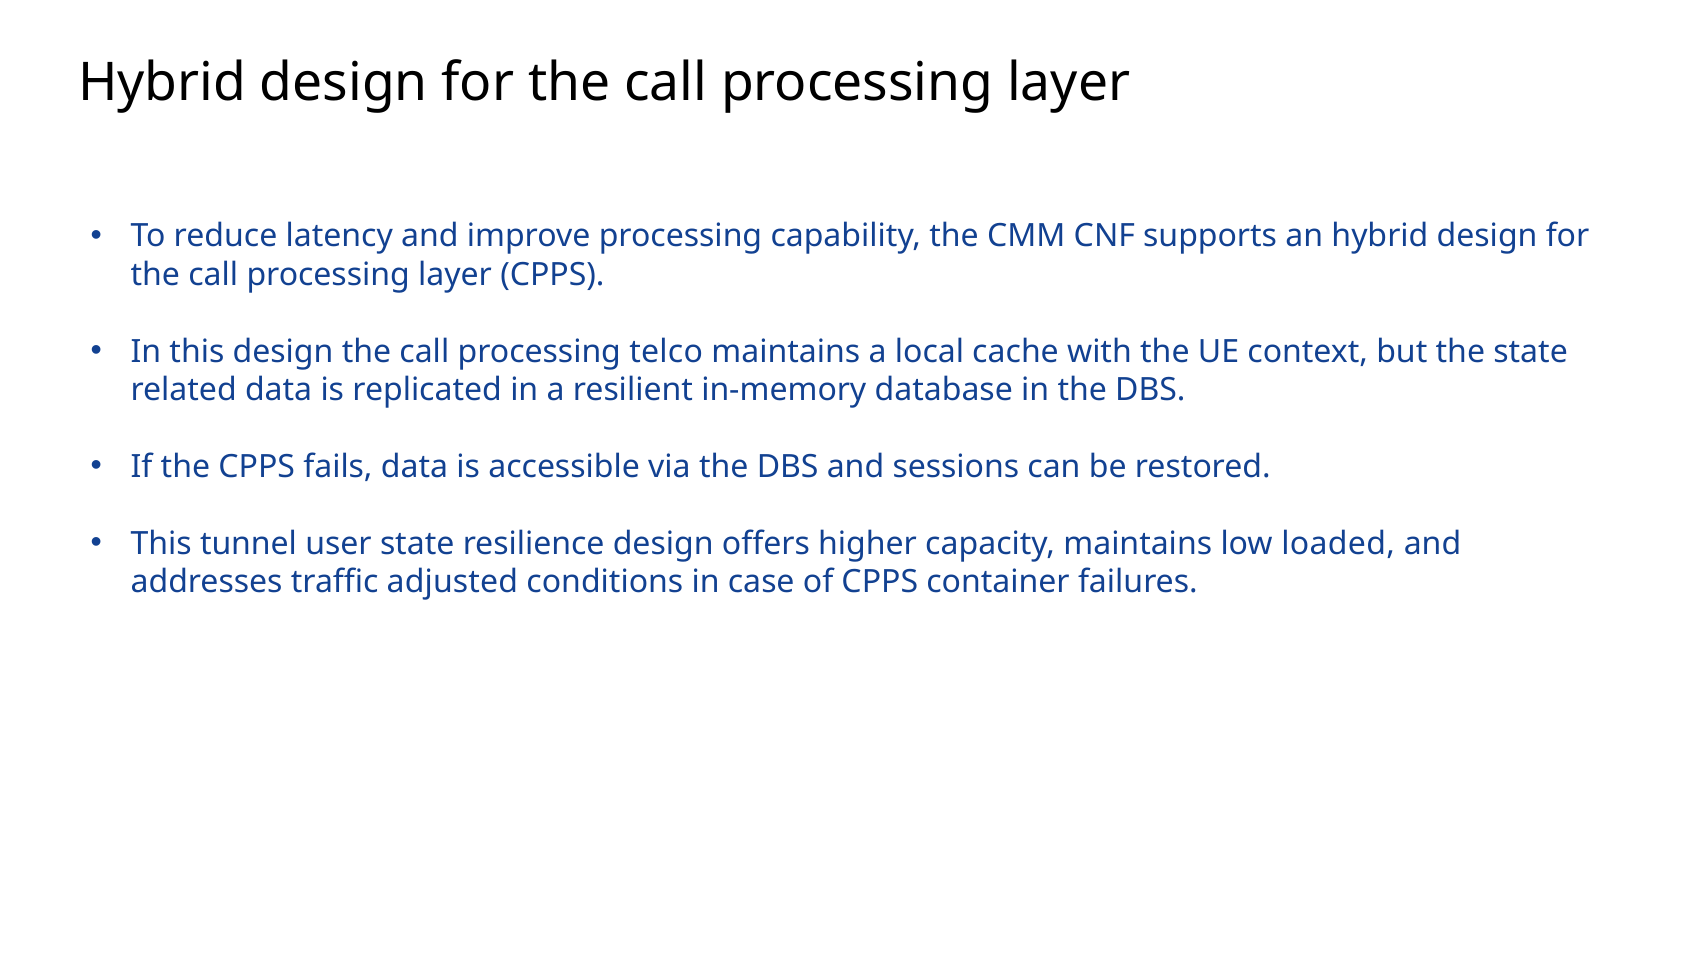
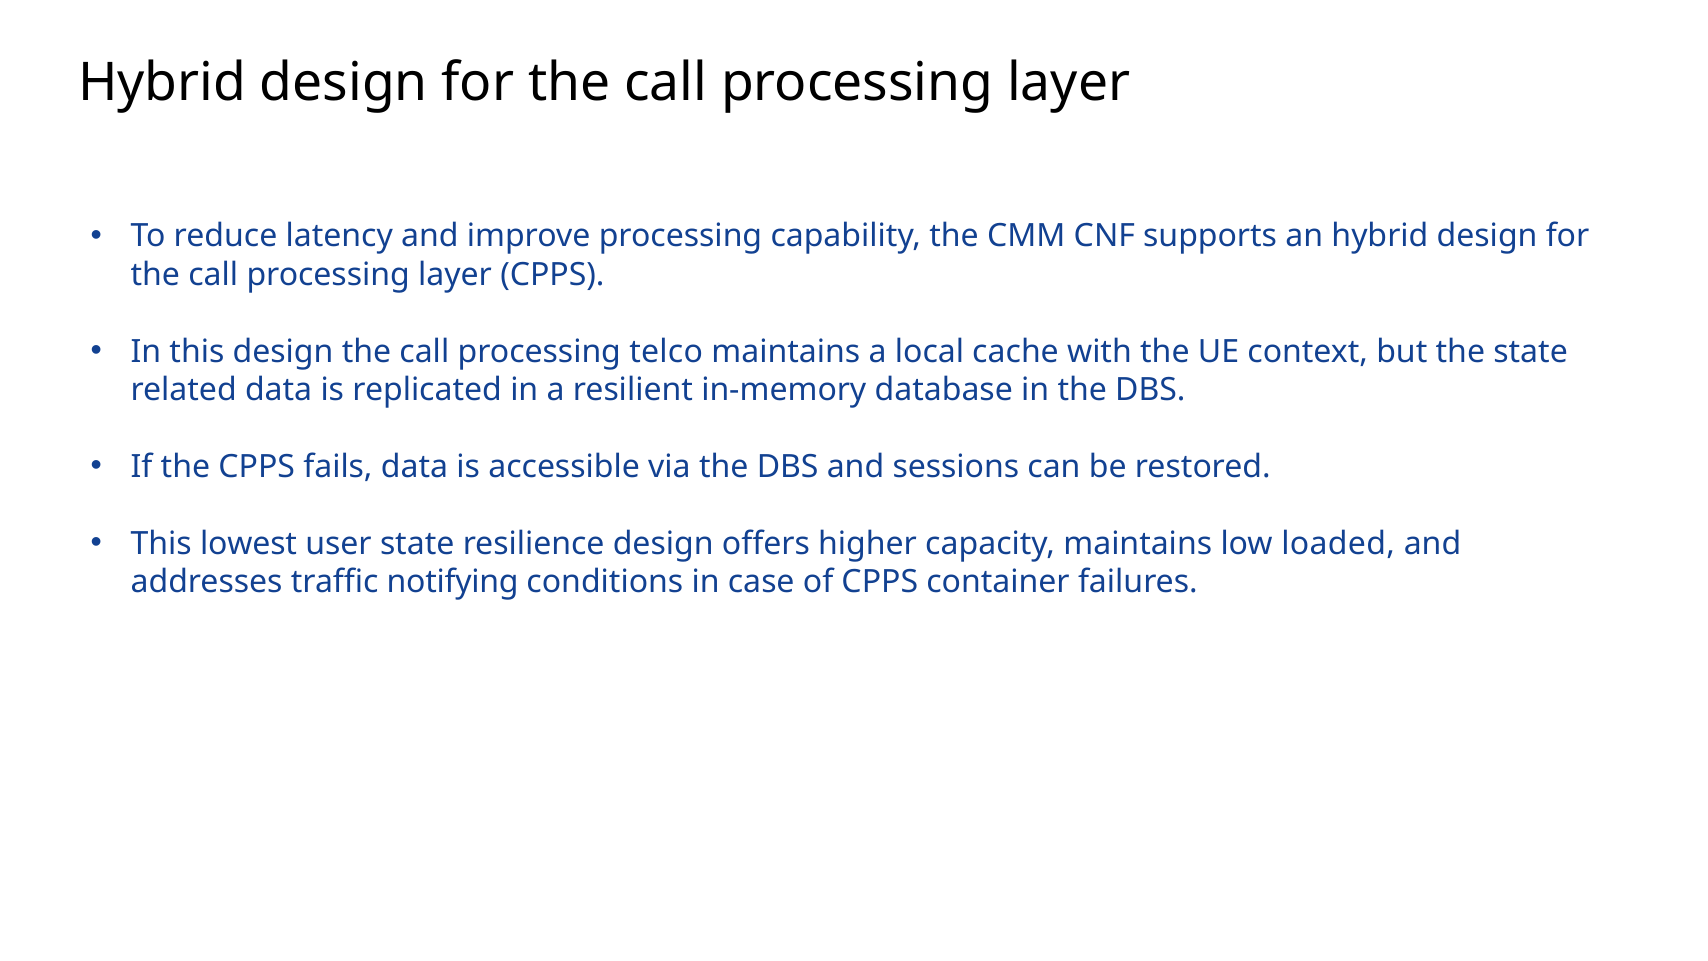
tunnel: tunnel -> lowest
adjusted: adjusted -> notifying
